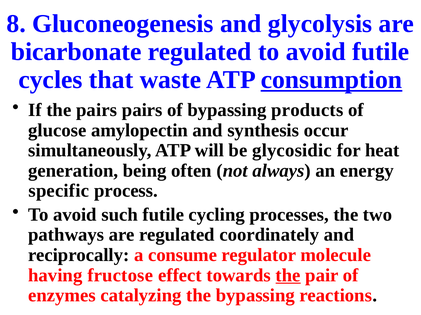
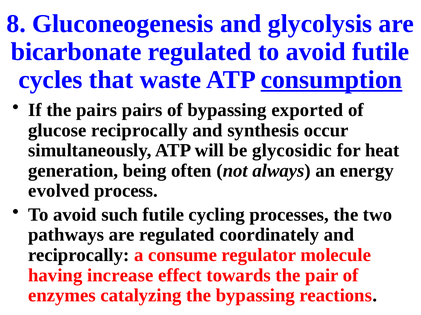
products: products -> exported
glucose amylopectin: amylopectin -> reciprocally
specific: specific -> evolved
fructose: fructose -> increase
the at (288, 276) underline: present -> none
